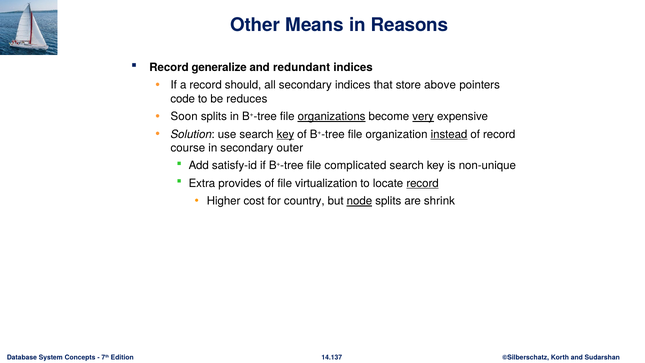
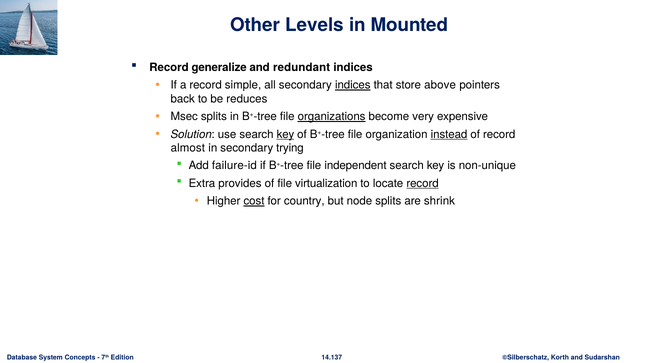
Means: Means -> Levels
Reasons: Reasons -> Mounted
should: should -> simple
indices at (353, 85) underline: none -> present
code: code -> back
Soon: Soon -> Msec
very underline: present -> none
course: course -> almost
outer: outer -> trying
satisfy-id: satisfy-id -> failure-id
complicated: complicated -> independent
cost underline: none -> present
node underline: present -> none
